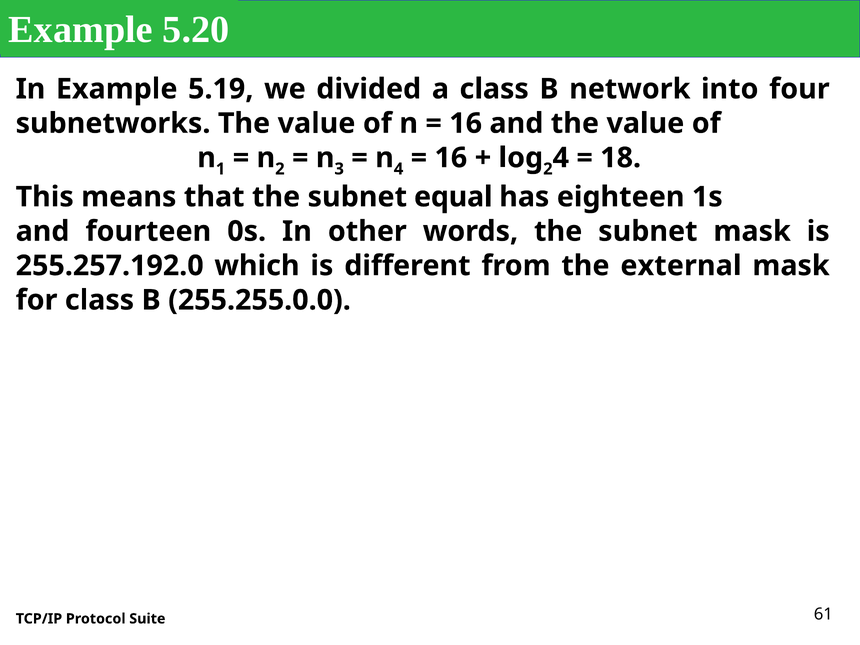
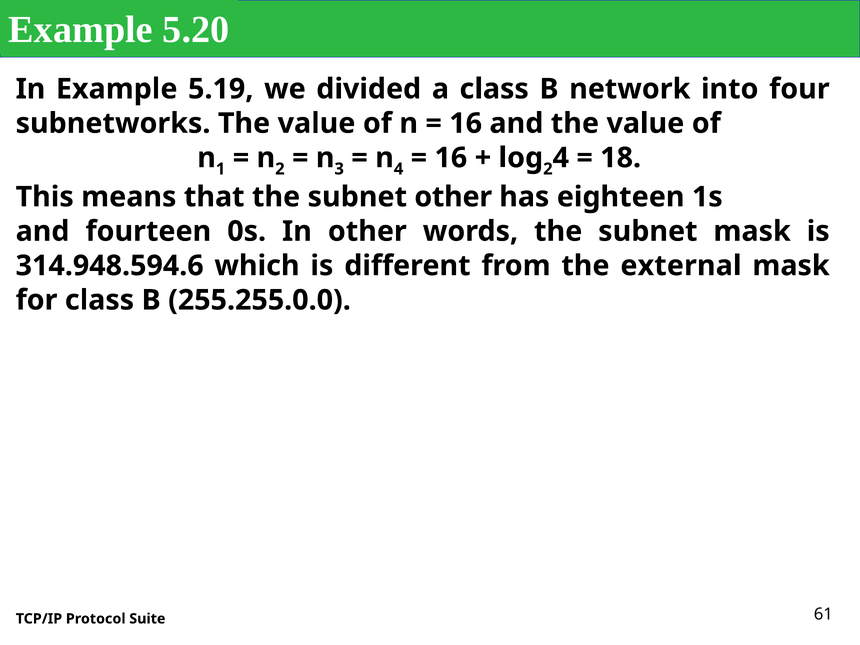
subnet equal: equal -> other
255.257.192.0: 255.257.192.0 -> 314.948.594.6
